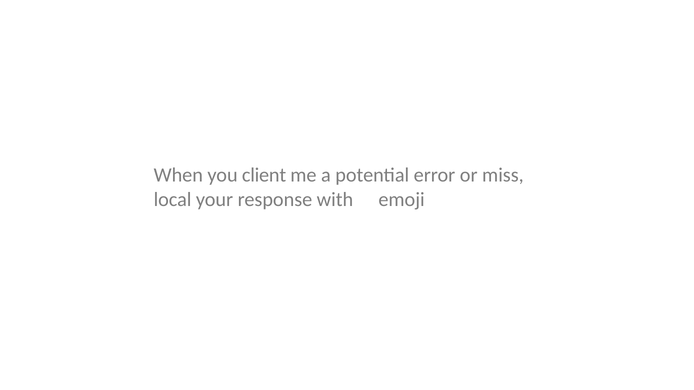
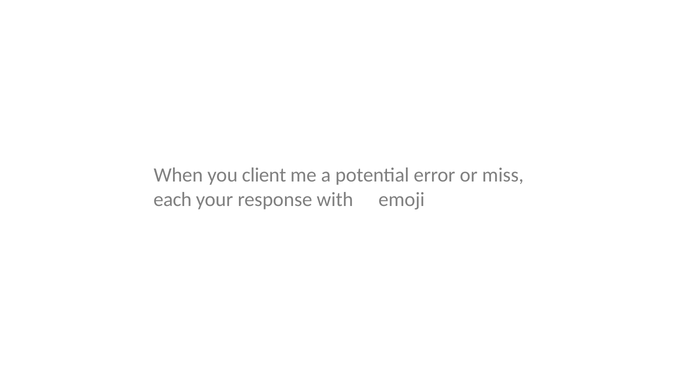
local: local -> each
